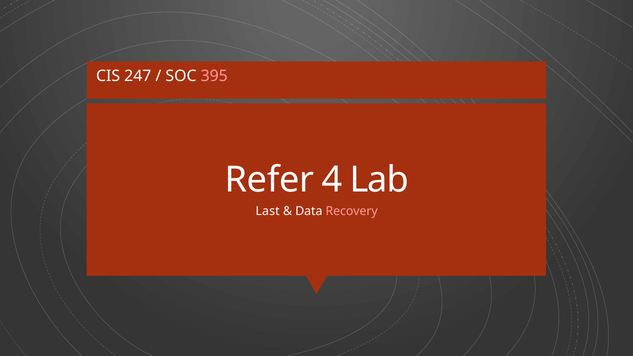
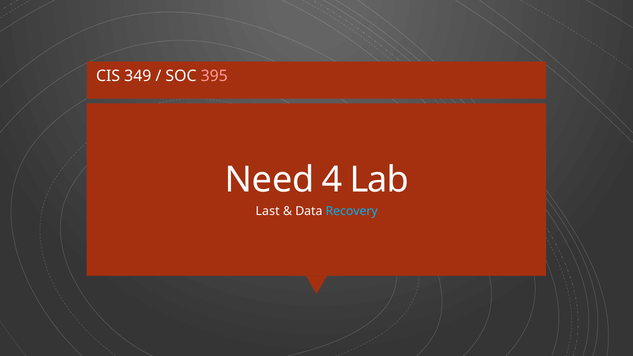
247: 247 -> 349
Refer: Refer -> Need
Recovery colour: pink -> light blue
